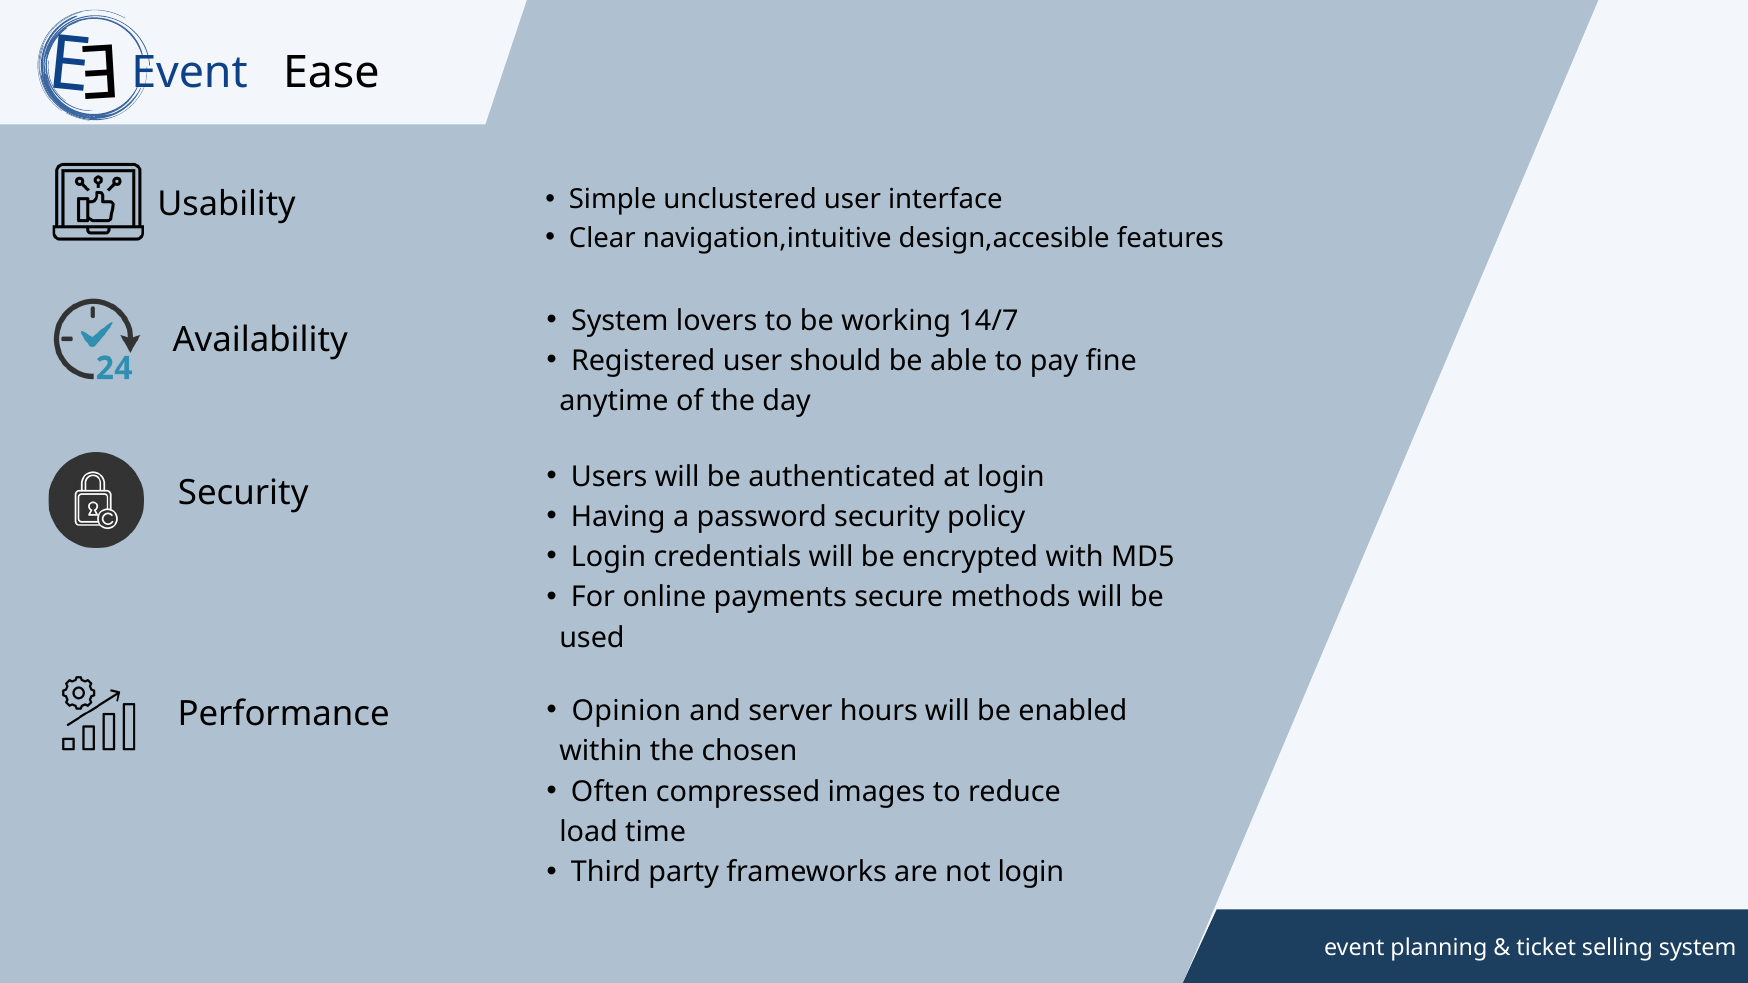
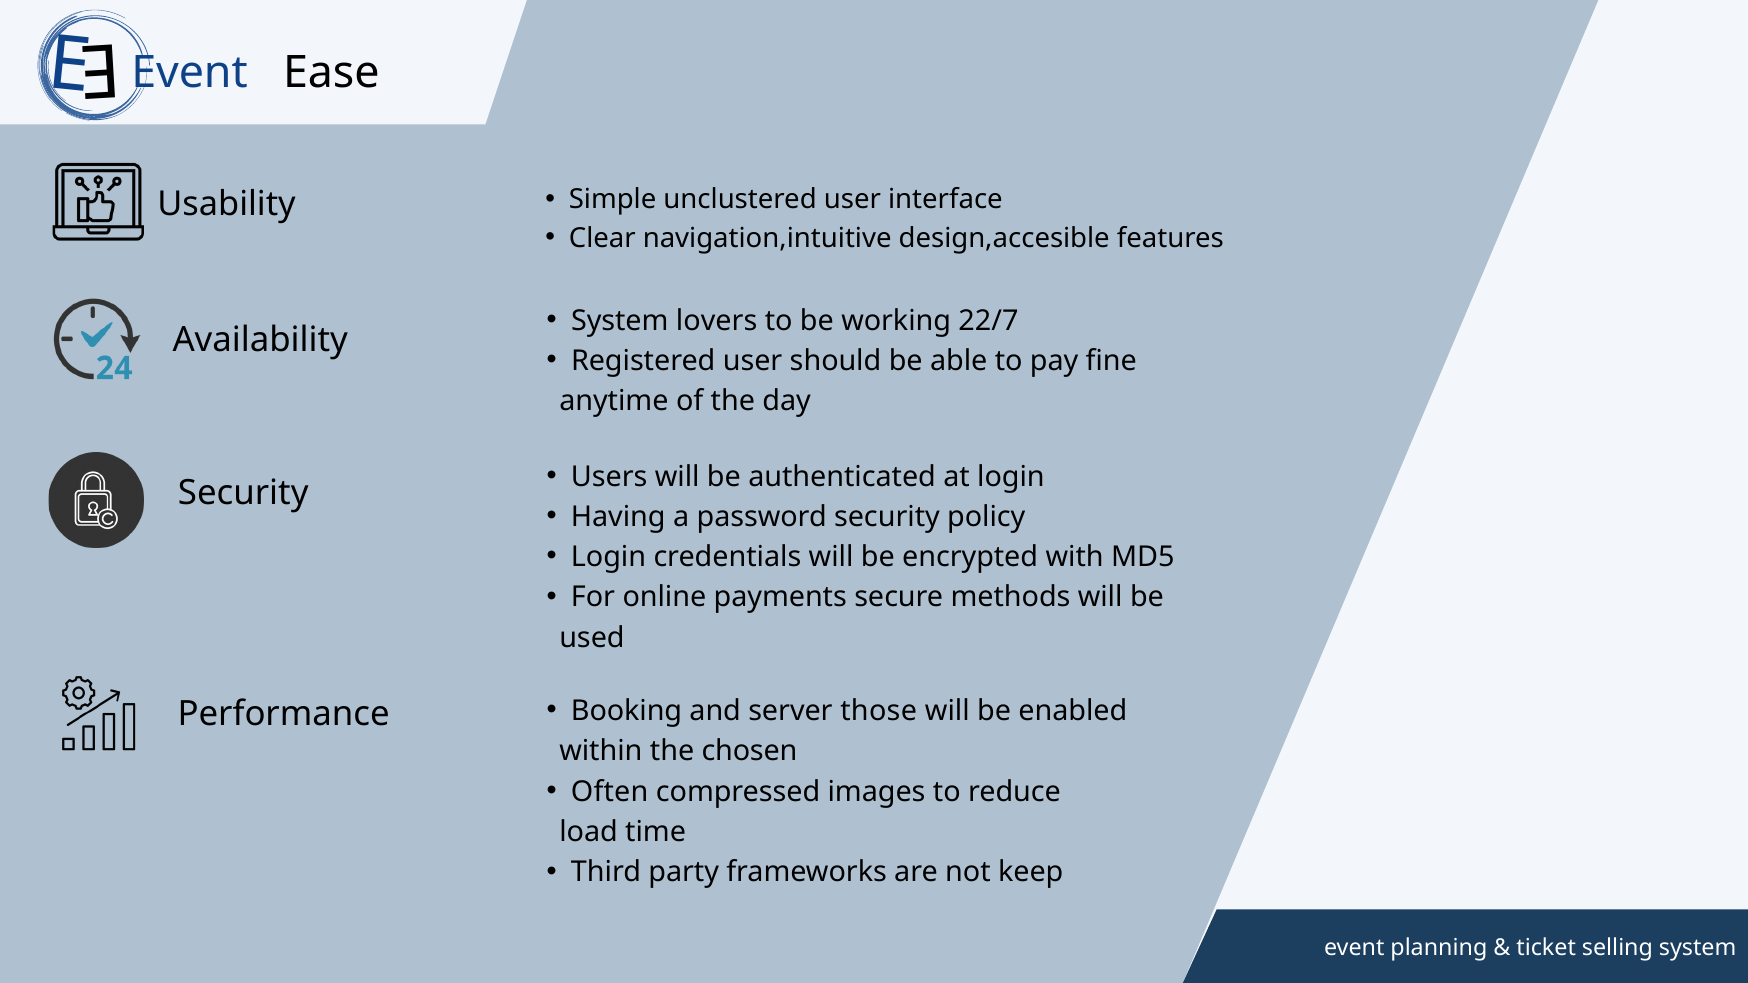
14/7: 14/7 -> 22/7
Opinion: Opinion -> Booking
hours: hours -> those
not login: login -> keep
